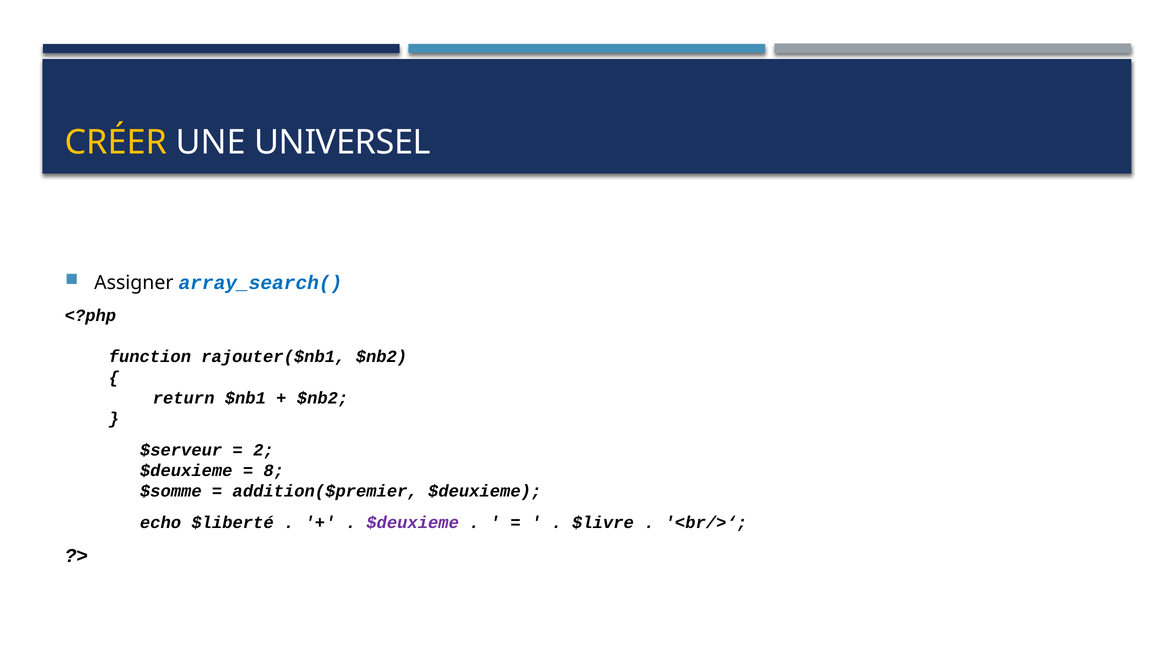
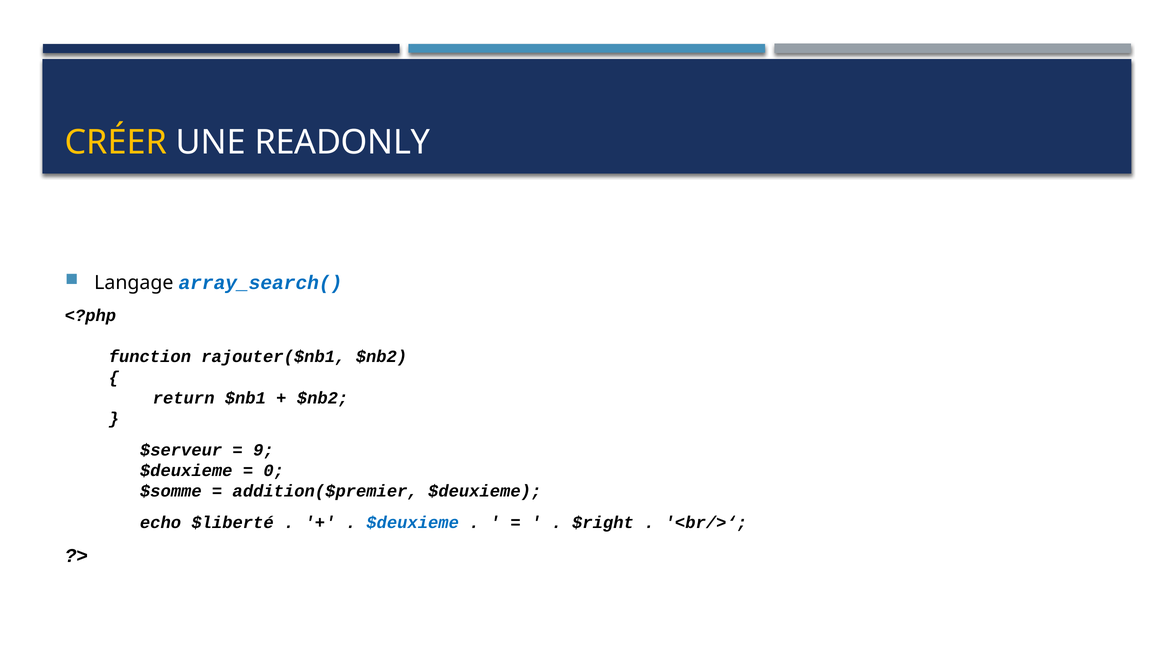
UNIVERSEL: UNIVERSEL -> READONLY
Assigner: Assigner -> Langage
2: 2 -> 9
8: 8 -> 0
$deuxieme at (413, 523) colour: purple -> blue
$livre: $livre -> $right
